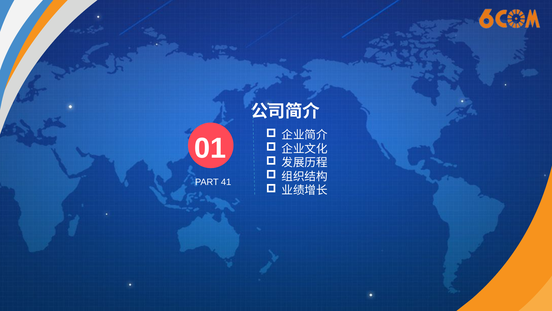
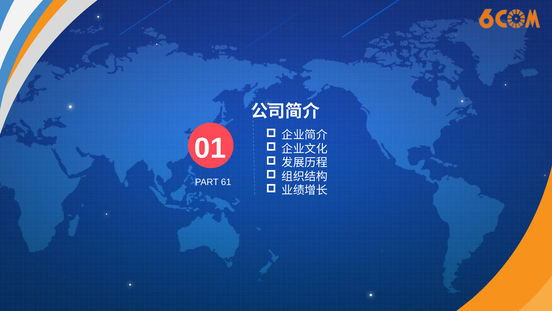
41: 41 -> 61
